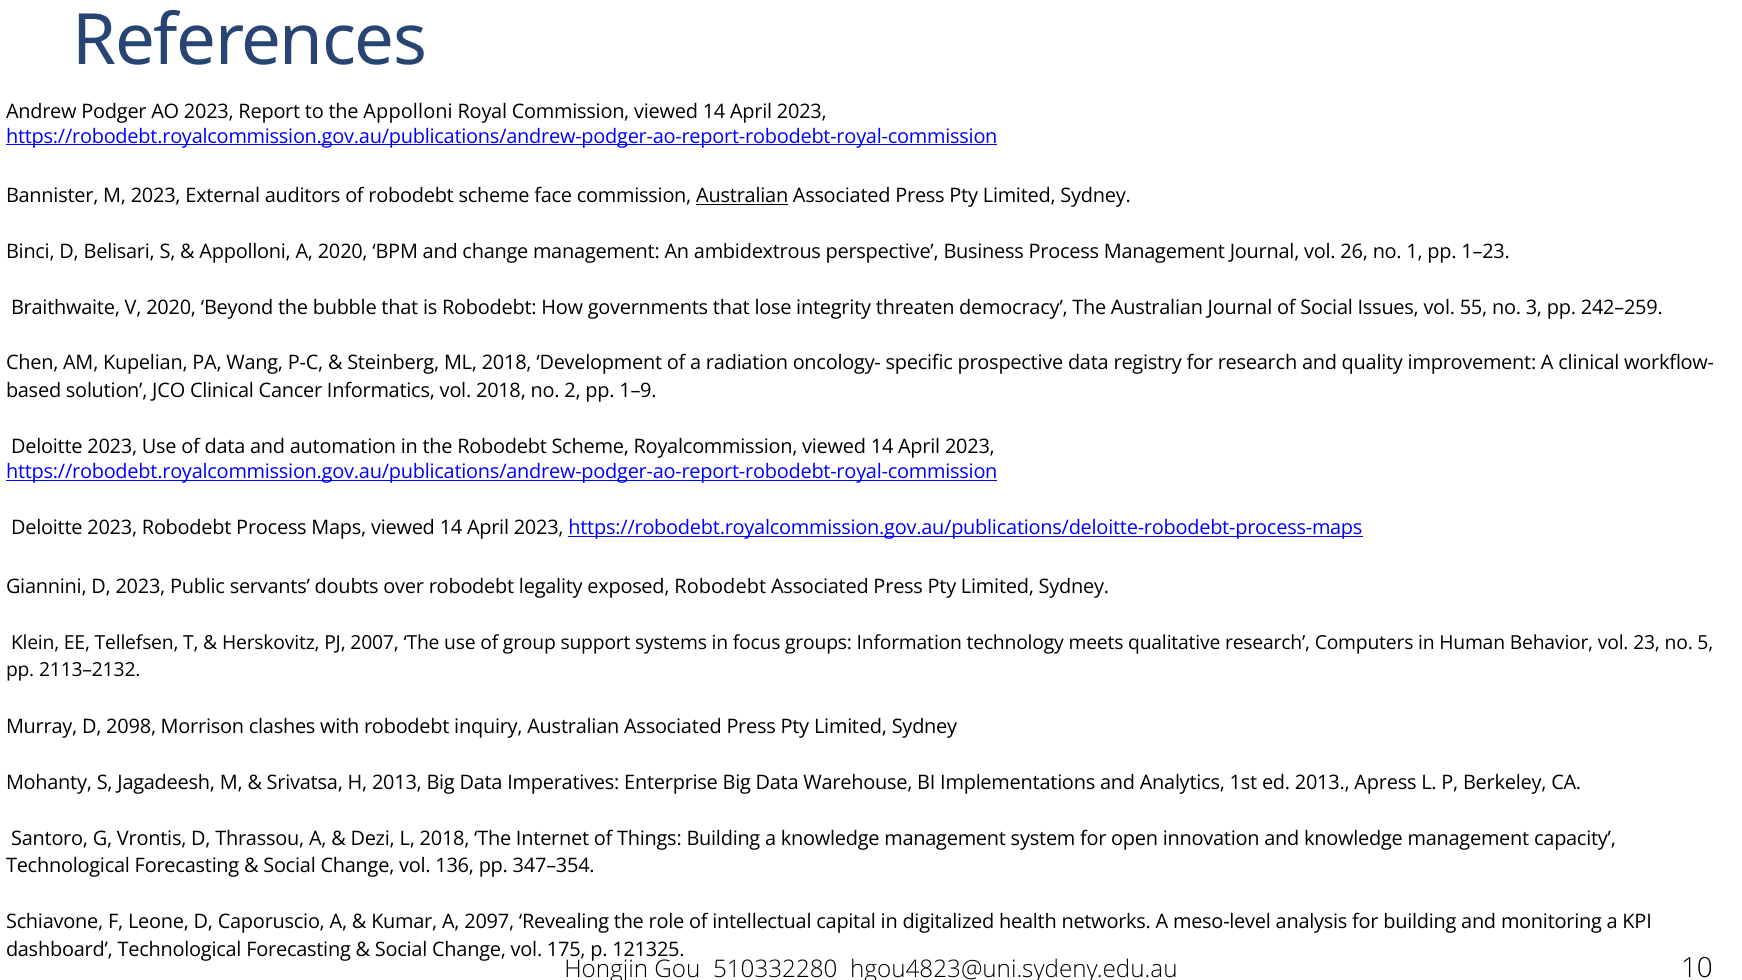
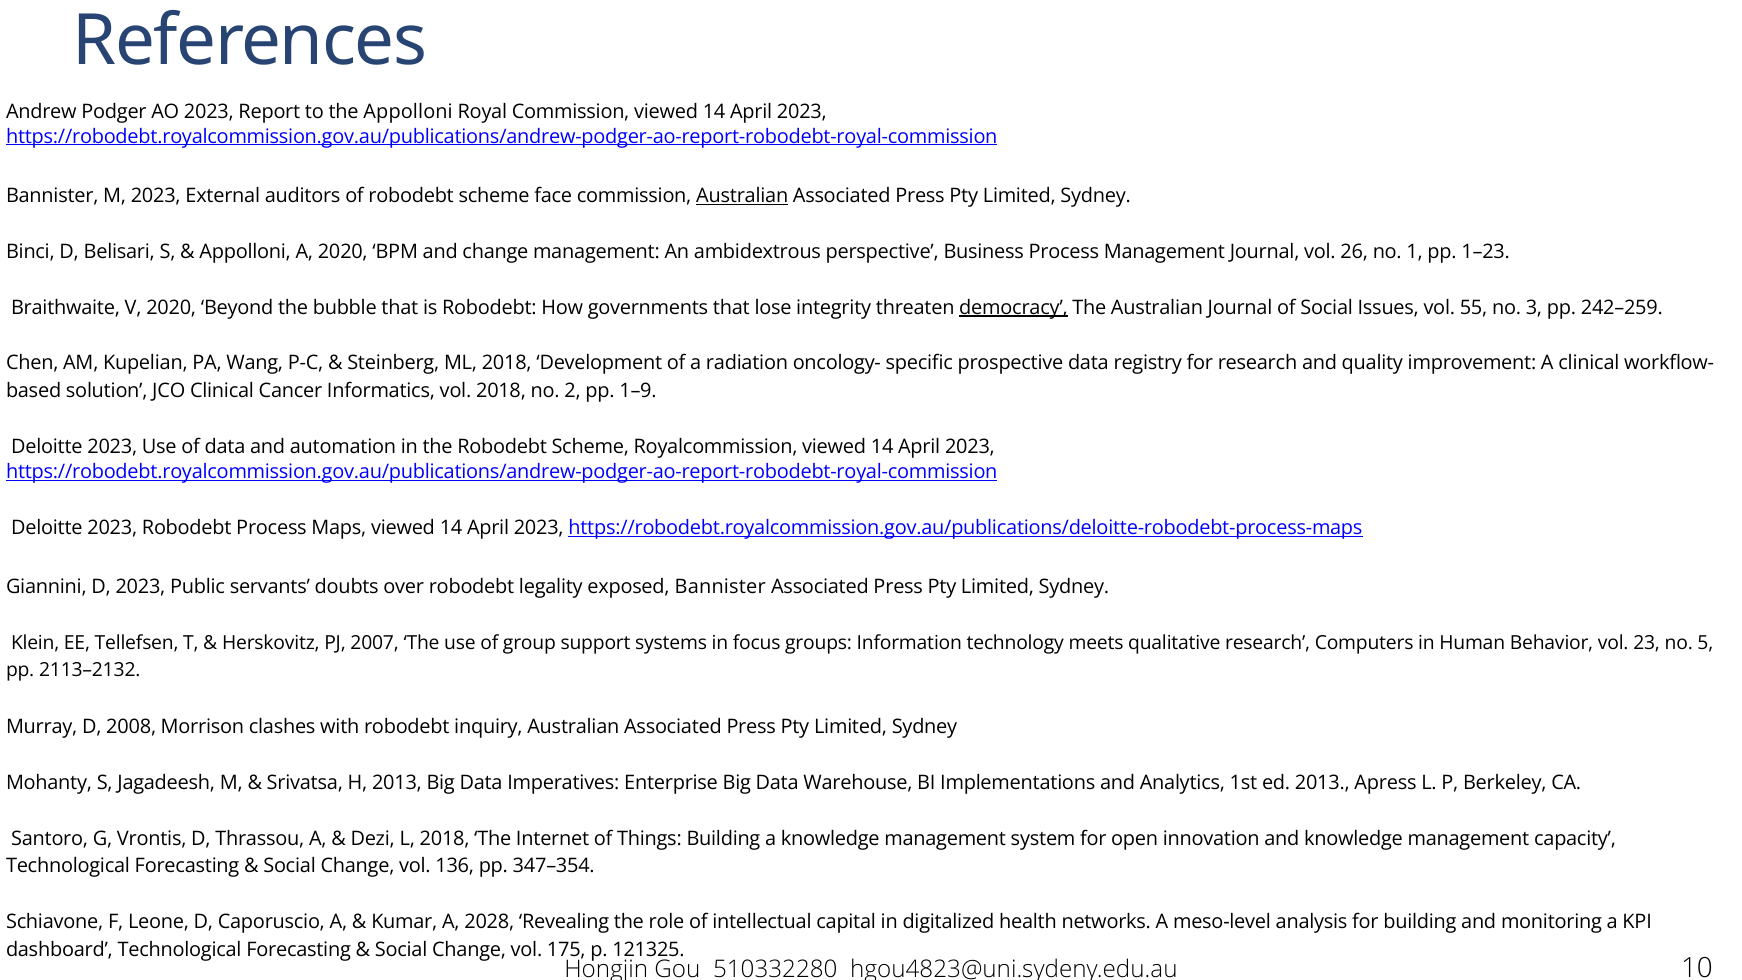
democracy underline: none -> present
exposed Robodebt: Robodebt -> Bannister
2098: 2098 -> 2008
2097: 2097 -> 2028
